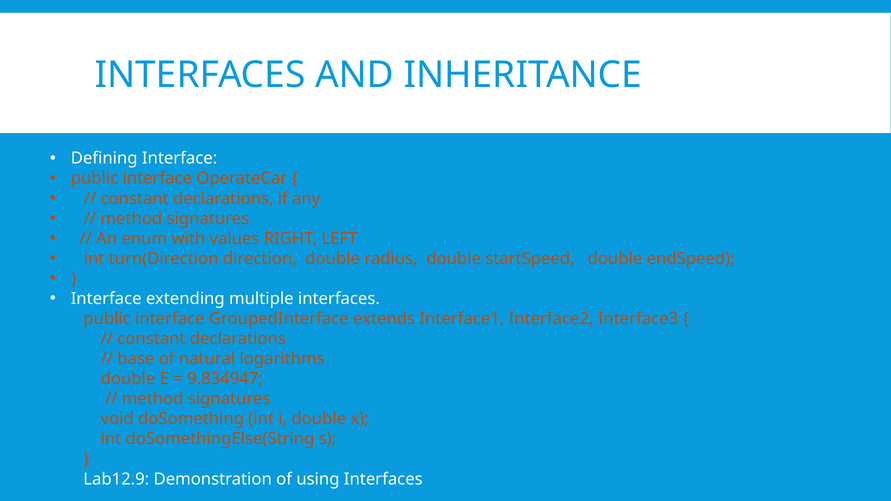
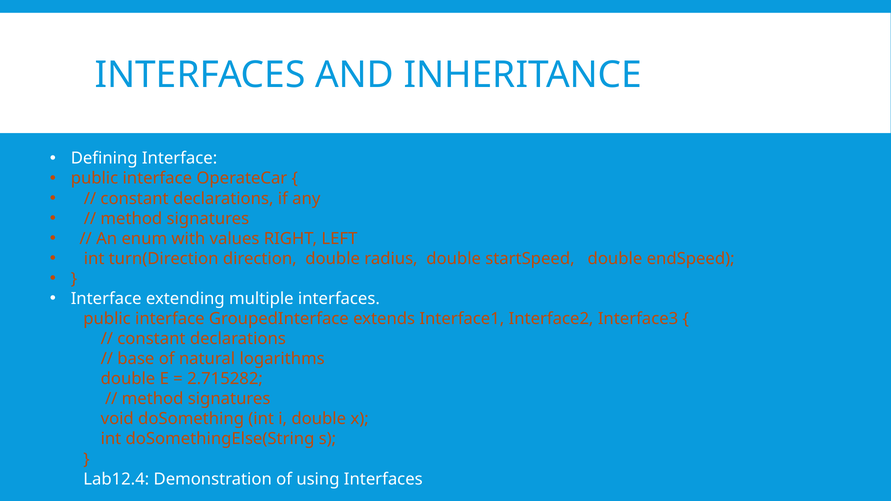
9.834947: 9.834947 -> 2.715282
Lab12.9: Lab12.9 -> Lab12.4
